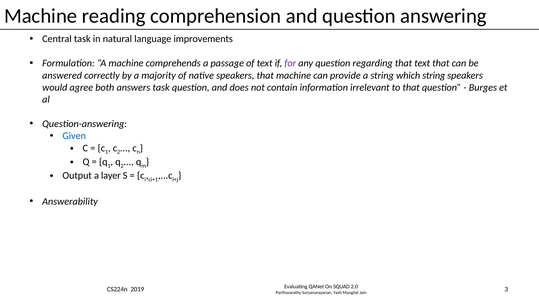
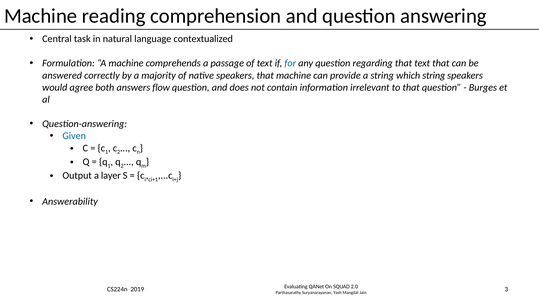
improvements: improvements -> contextualized
for colour: purple -> blue
answers task: task -> flow
